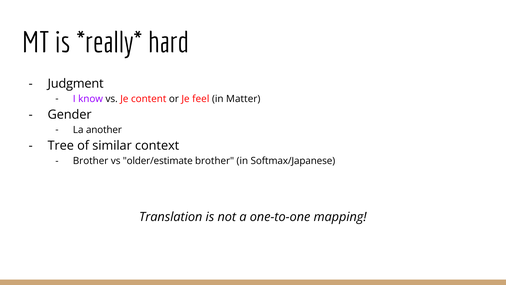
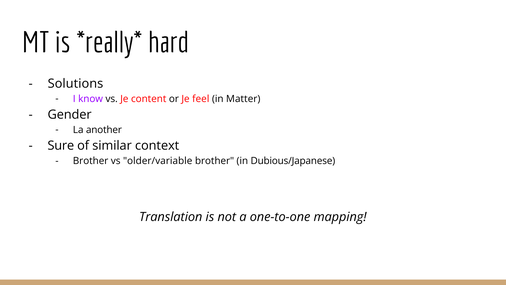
Judgment: Judgment -> Solutions
Tree: Tree -> Sure
older/estimate: older/estimate -> older/variable
Softmax/Japanese: Softmax/Japanese -> Dubious/Japanese
